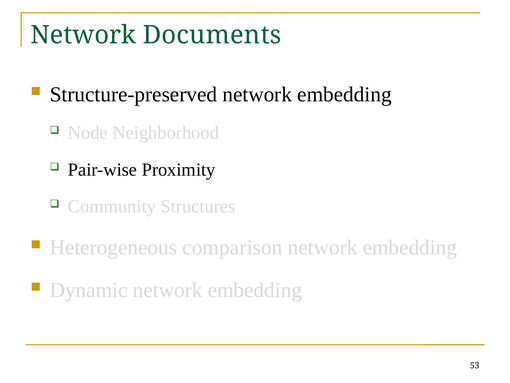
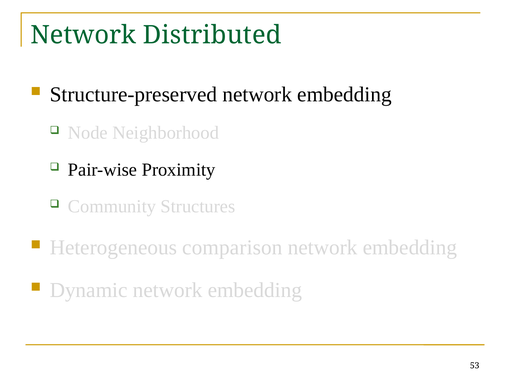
Documents: Documents -> Distributed
